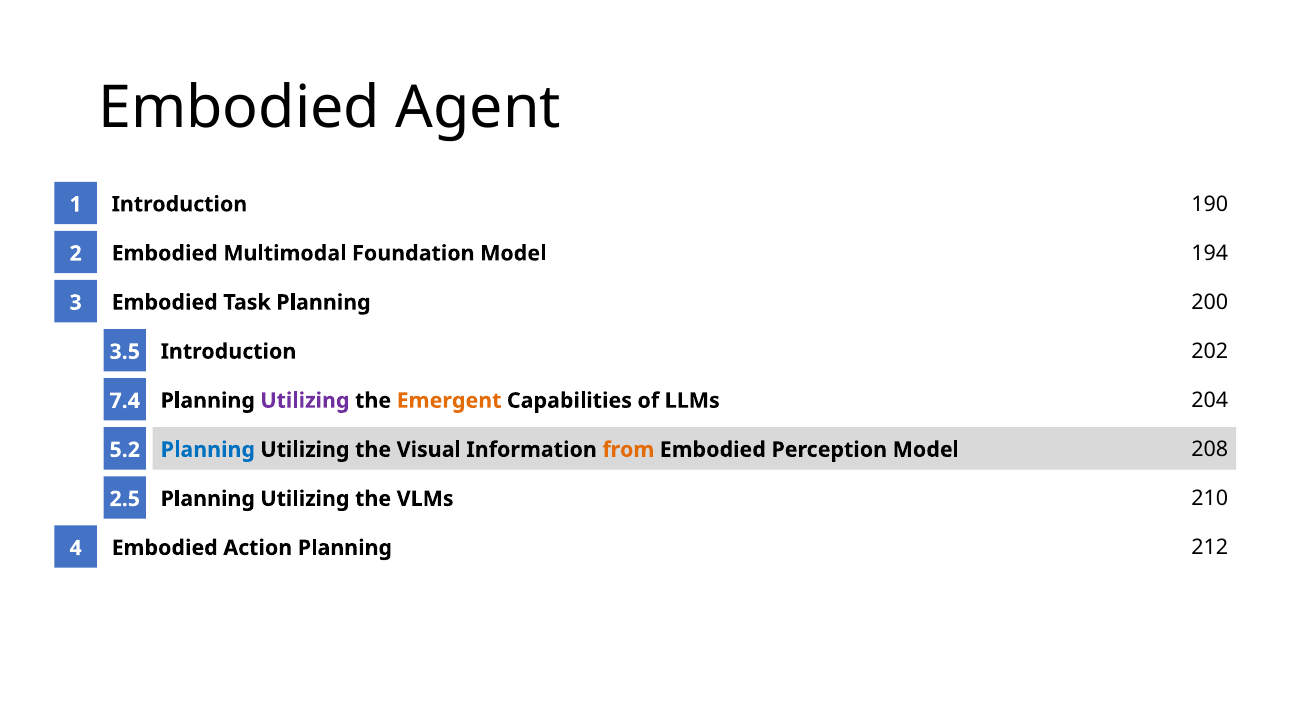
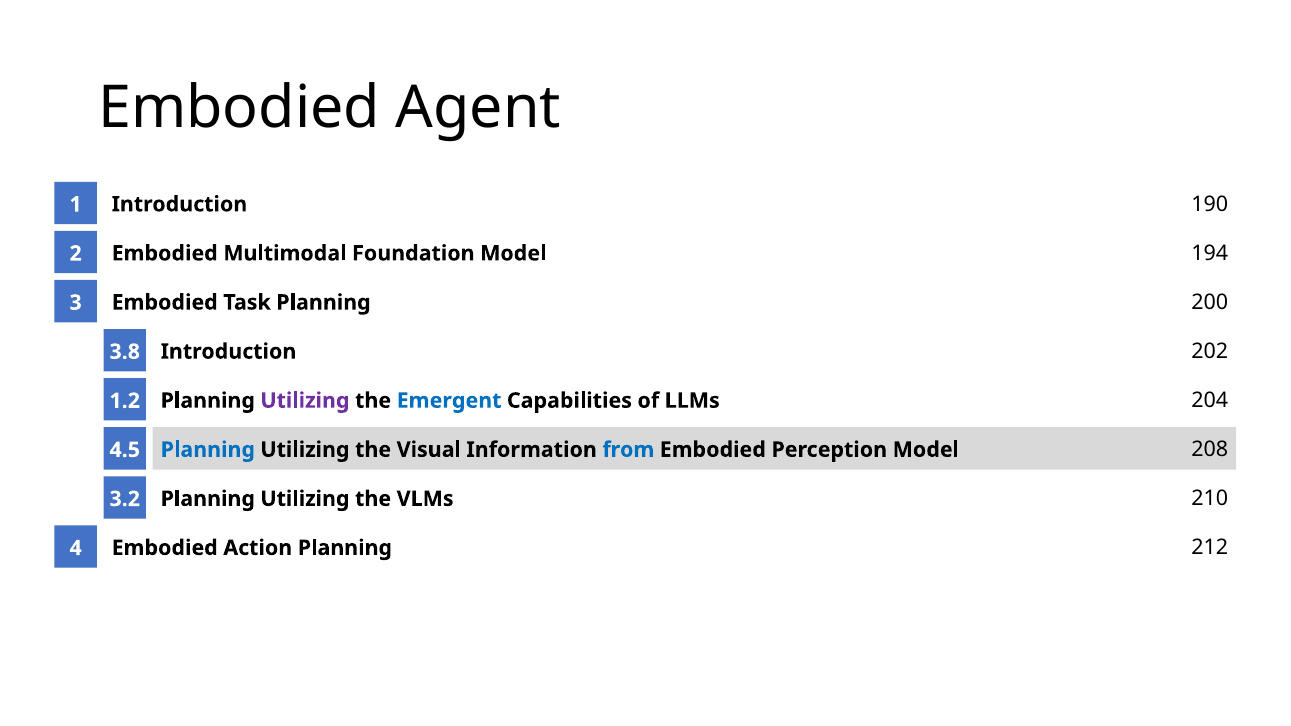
3.5: 3.5 -> 3.8
Emergent colour: orange -> blue
7.4: 7.4 -> 1.2
from colour: orange -> blue
5.2: 5.2 -> 4.5
2.5: 2.5 -> 3.2
